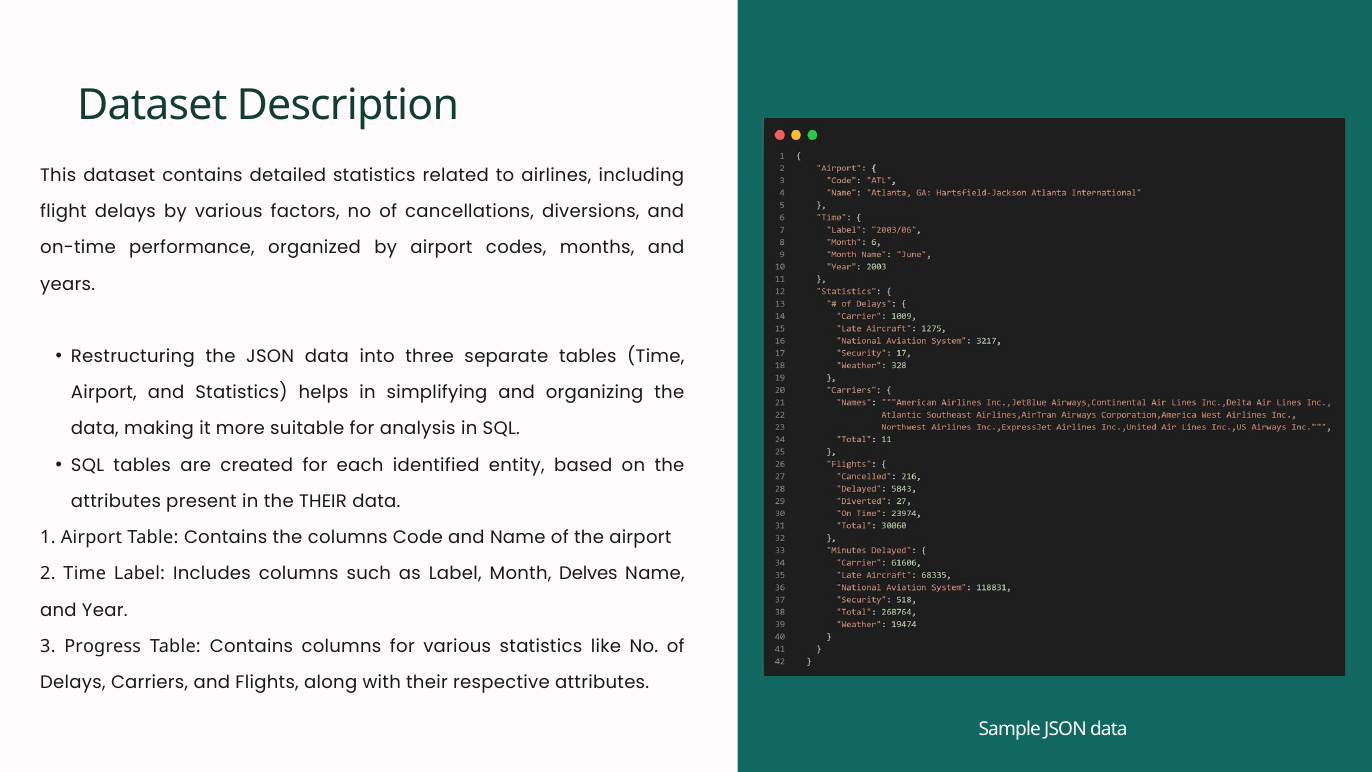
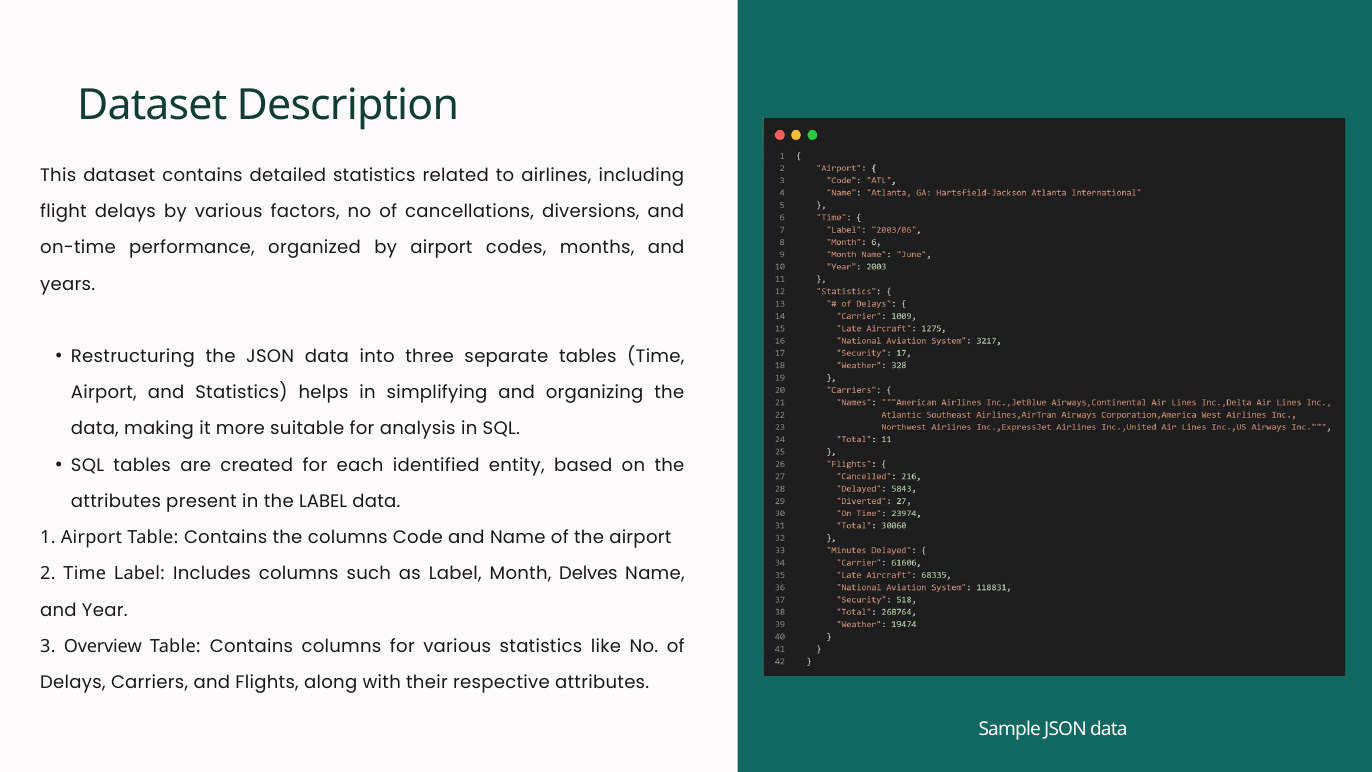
the THEIR: THEIR -> LABEL
Progress: Progress -> Overview
